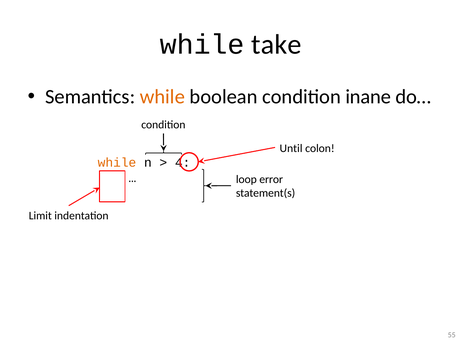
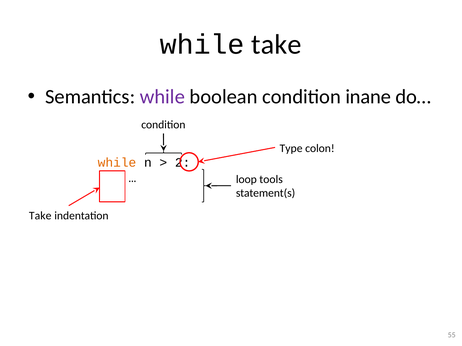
while at (162, 97) colour: orange -> purple
Until: Until -> Type
4: 4 -> 2
error: error -> tools
Limit at (40, 216): Limit -> Take
